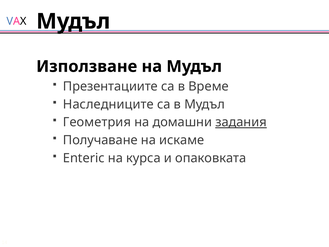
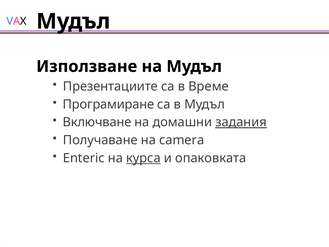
Наследниците: Наследниците -> Програмиране
Геометрия: Геометрия -> Включване
искаме: искаме -> camera
курса underline: none -> present
